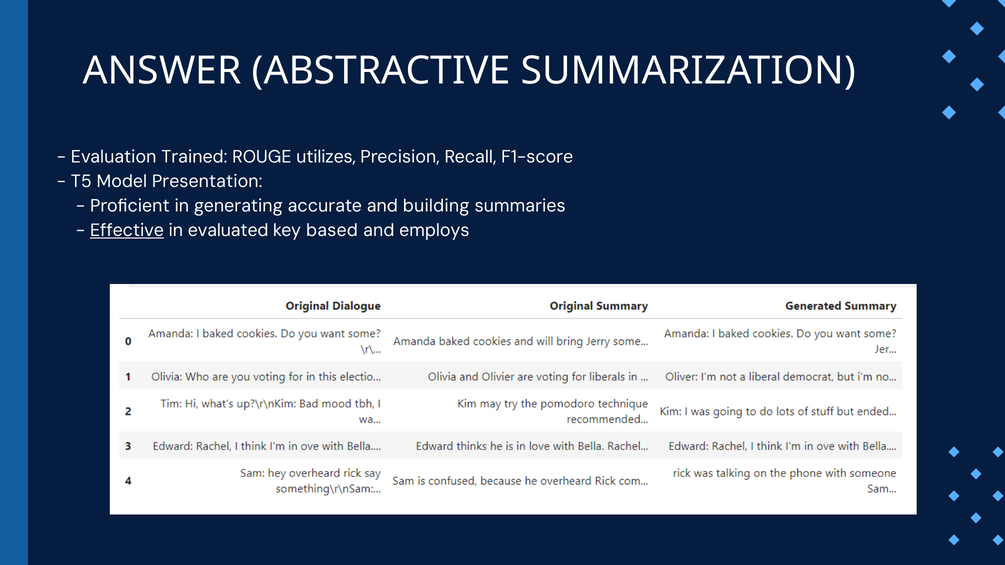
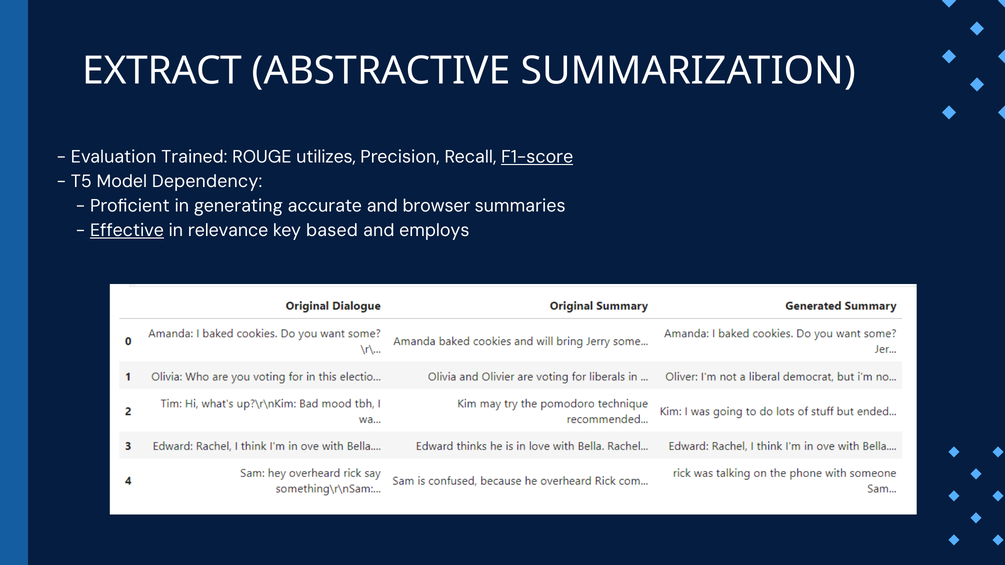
ANSWER: ANSWER -> EXTRACT
F1-score underline: none -> present
Presentation: Presentation -> Dependency
building: building -> browser
evaluated: evaluated -> relevance
